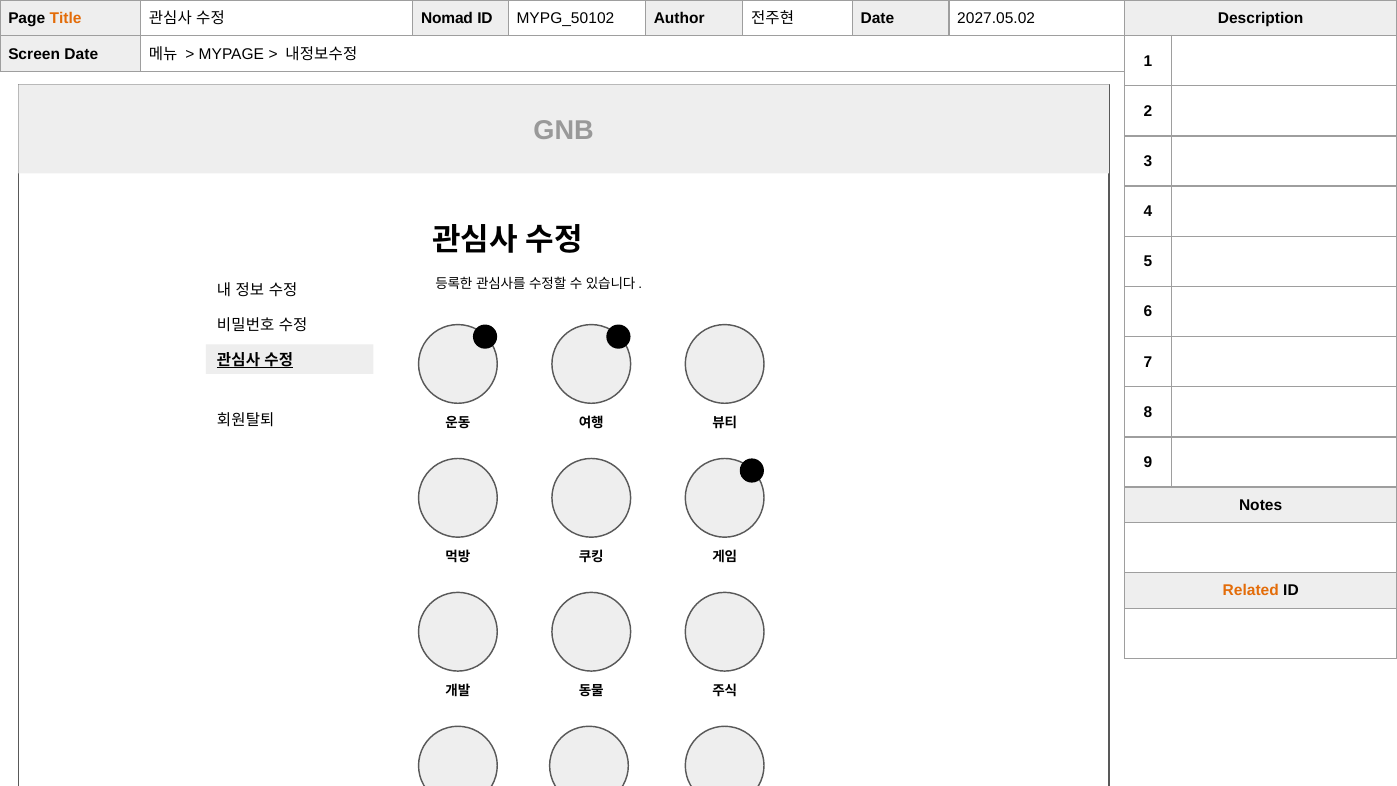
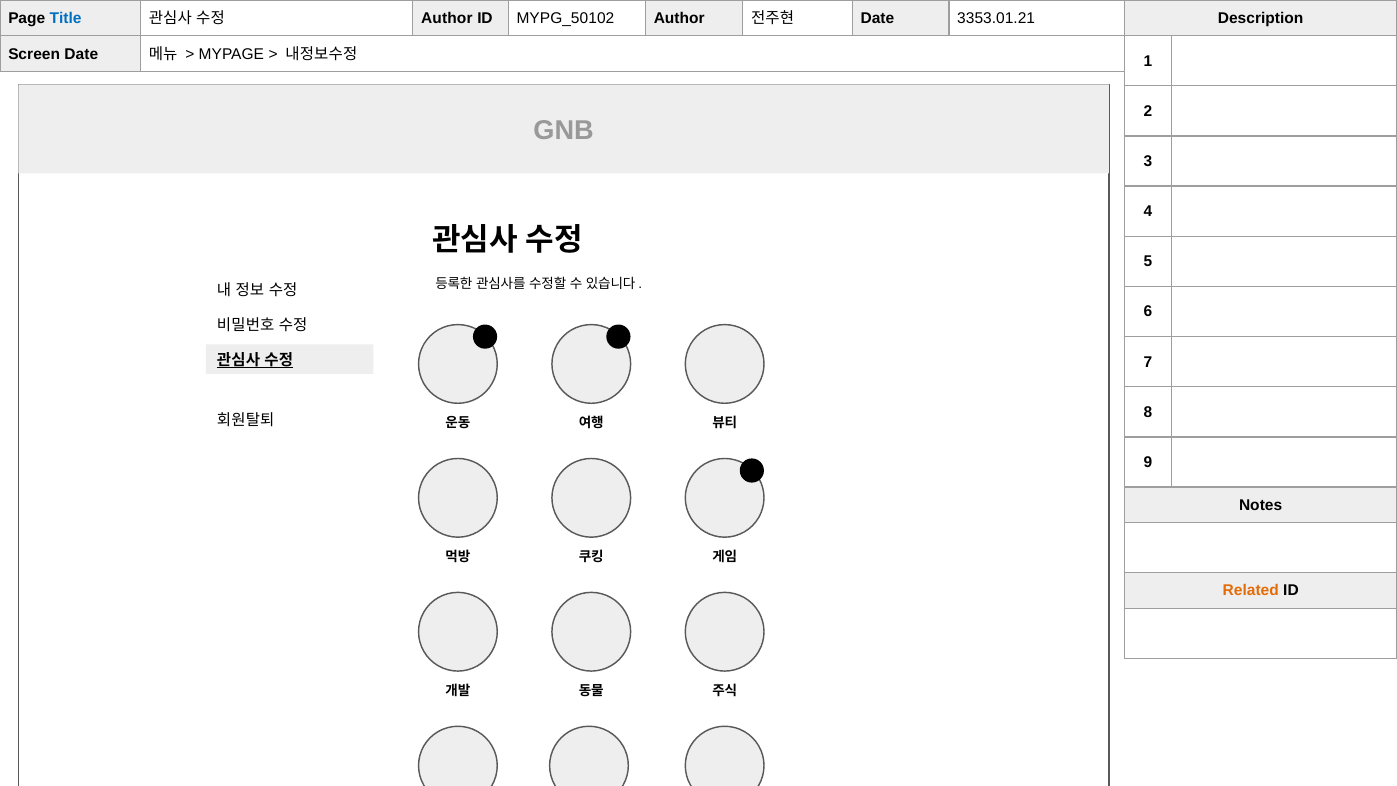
Title colour: orange -> blue
Nomad at (447, 18): Nomad -> Author
2027.05.02: 2027.05.02 -> 3353.01.21
